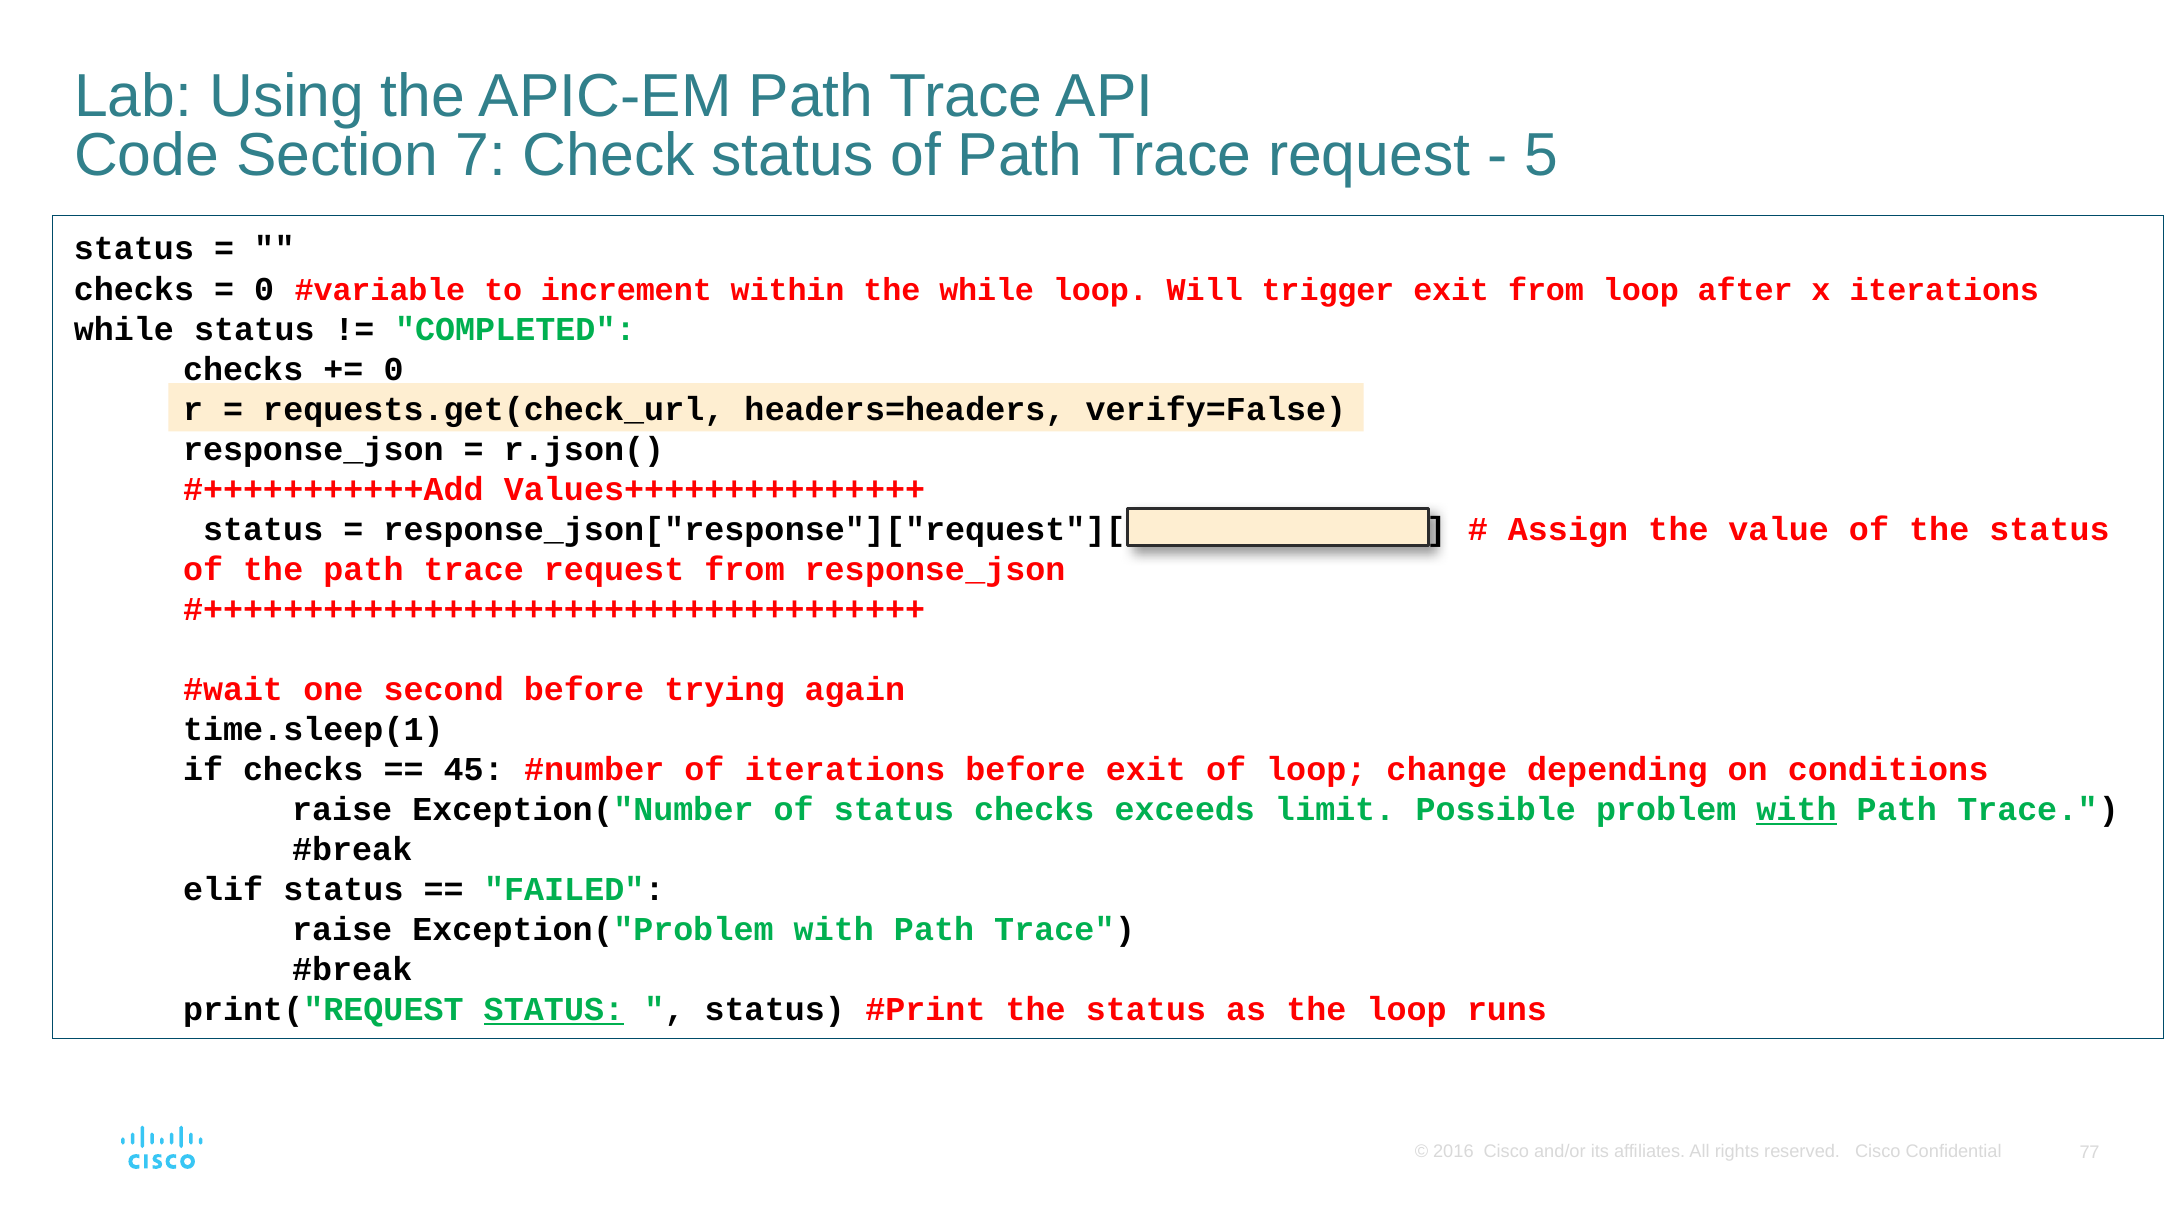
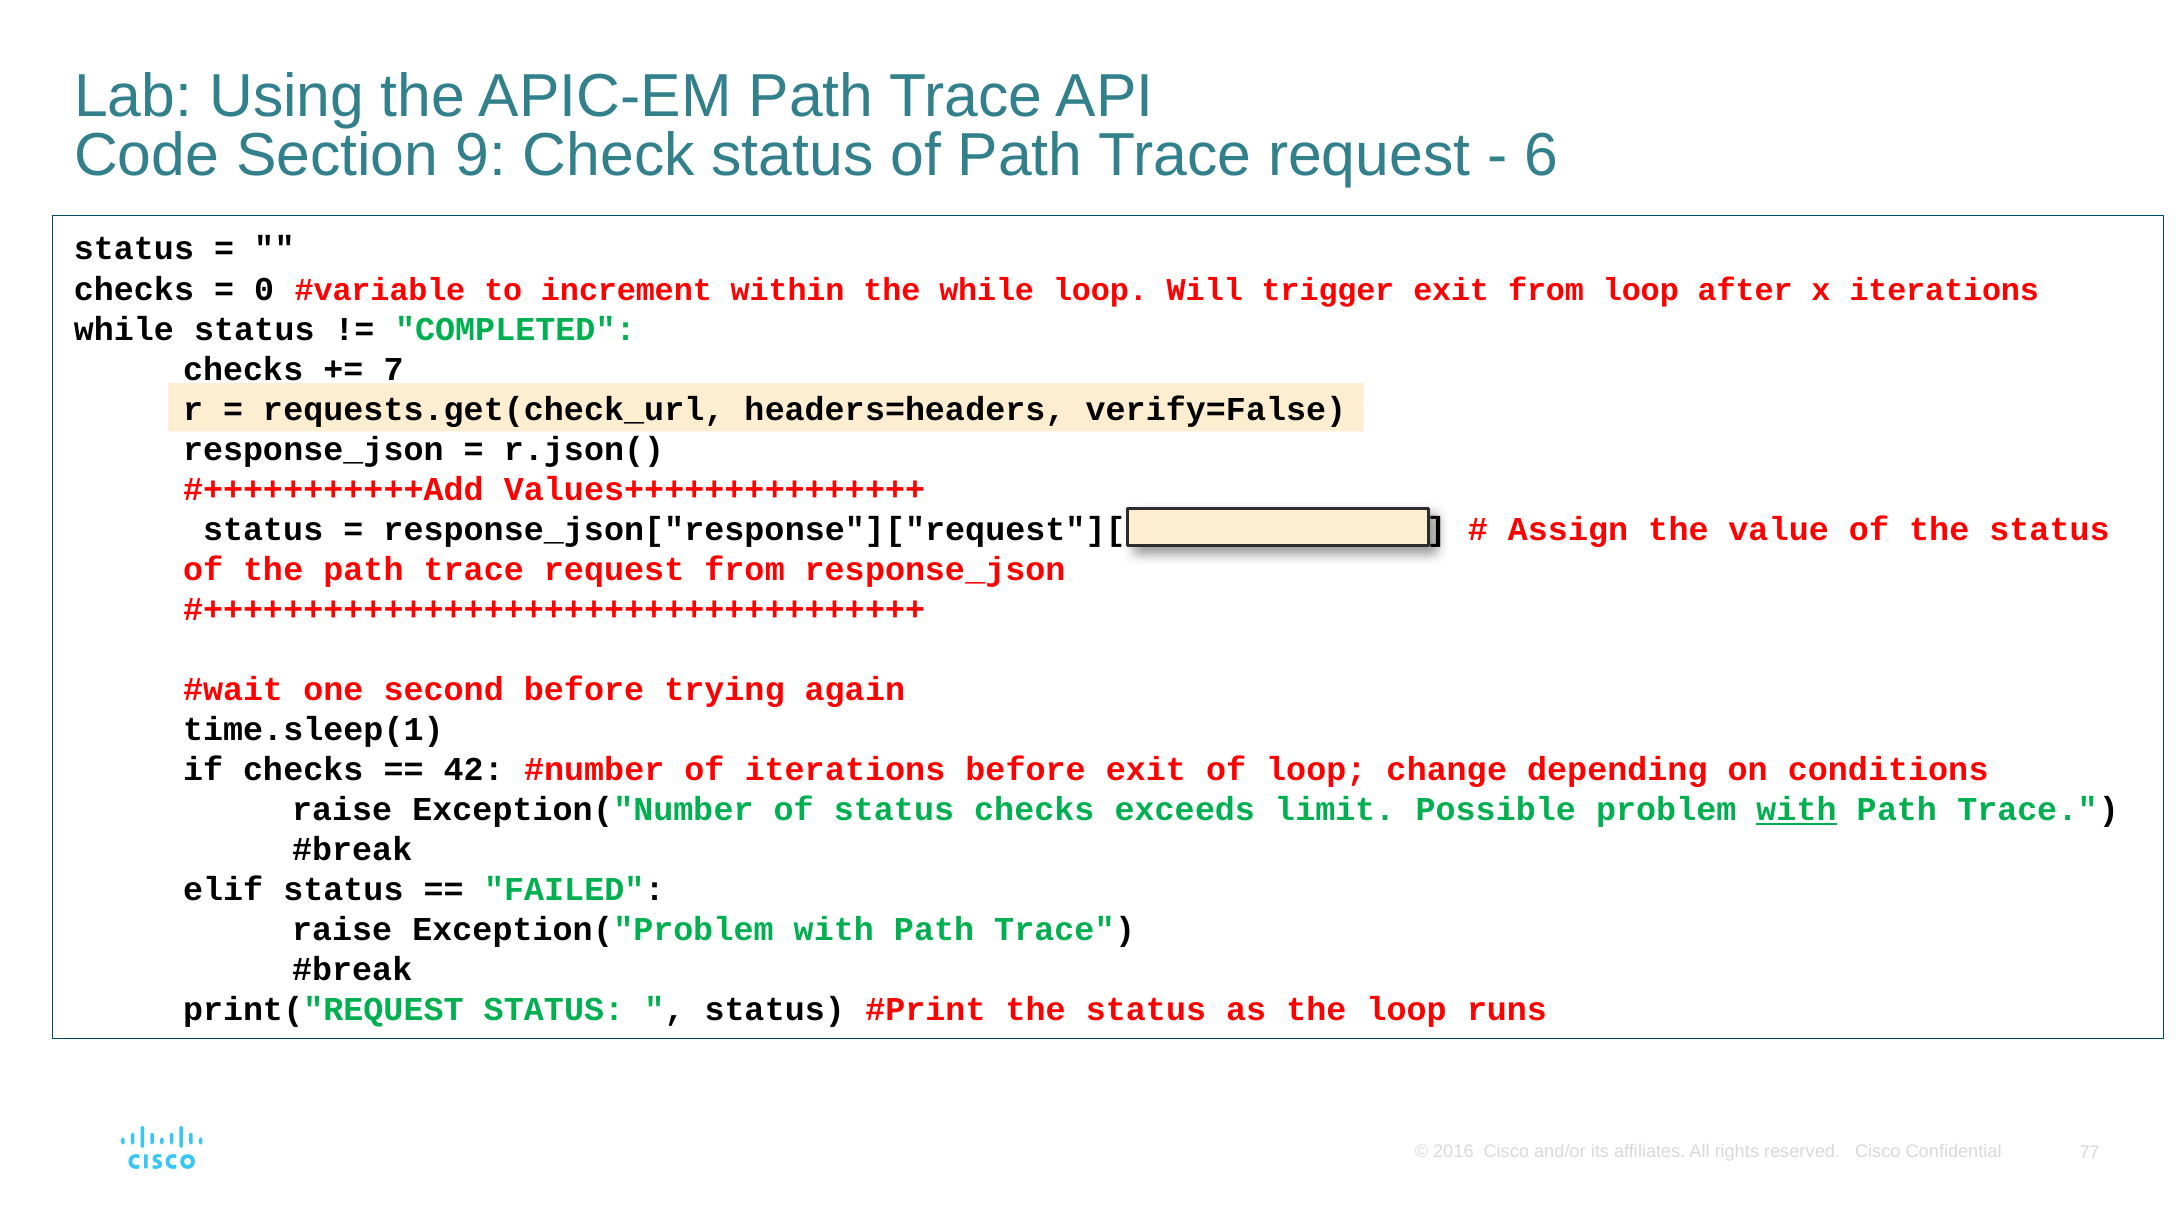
7: 7 -> 9
5: 5 -> 6
0 at (394, 369): 0 -> 7
45: 45 -> 42
STATUS at (554, 1009) underline: present -> none
